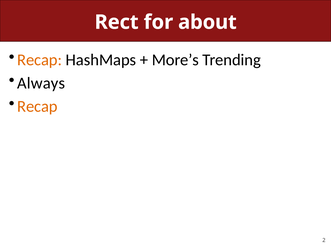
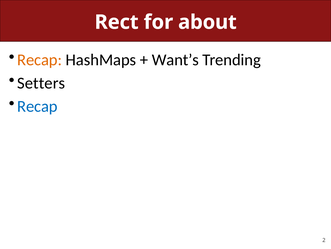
More’s: More’s -> Want’s
Always: Always -> Setters
Recap at (37, 106) colour: orange -> blue
